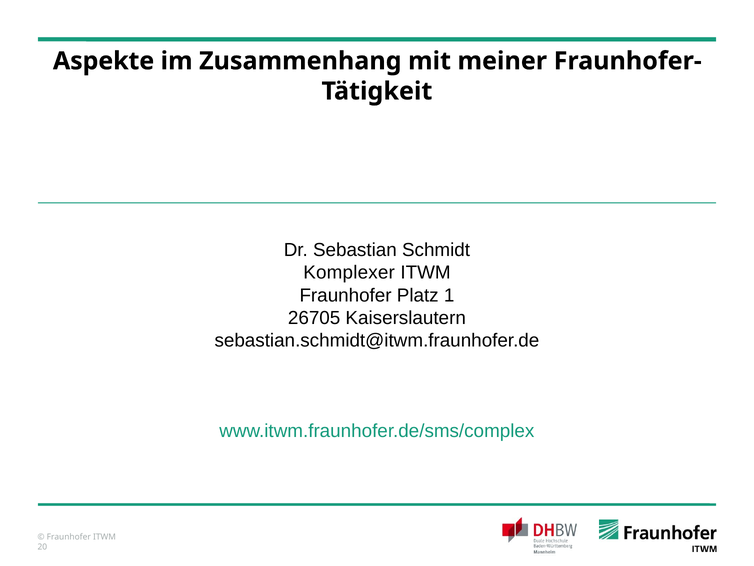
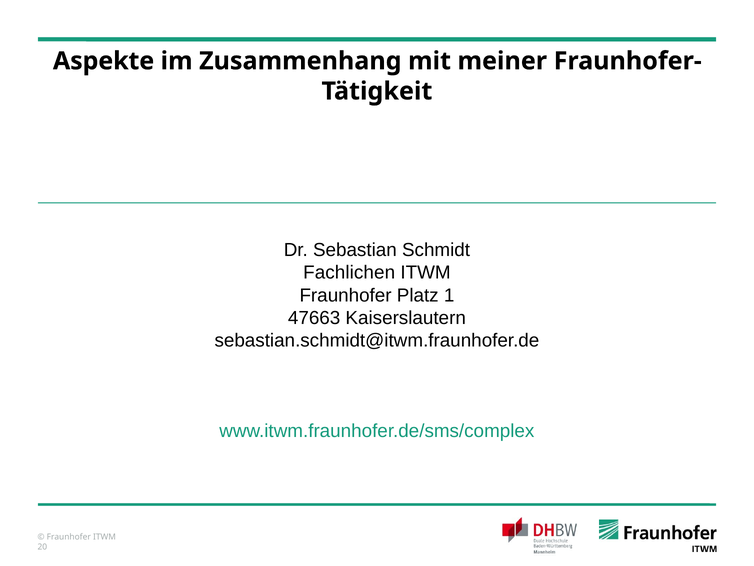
Komplexer: Komplexer -> Fachlichen
26705: 26705 -> 47663
